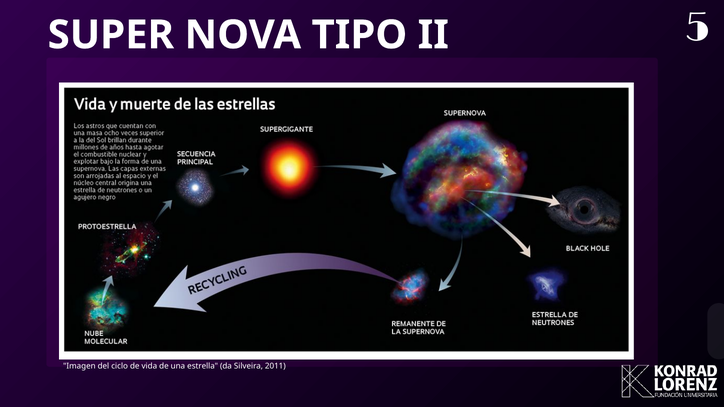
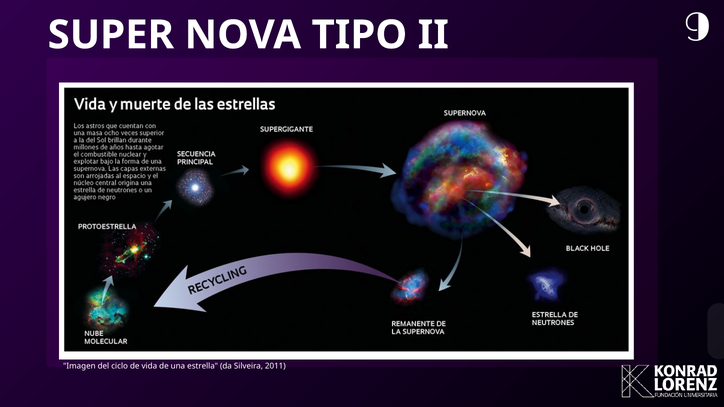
5: 5 -> 9
